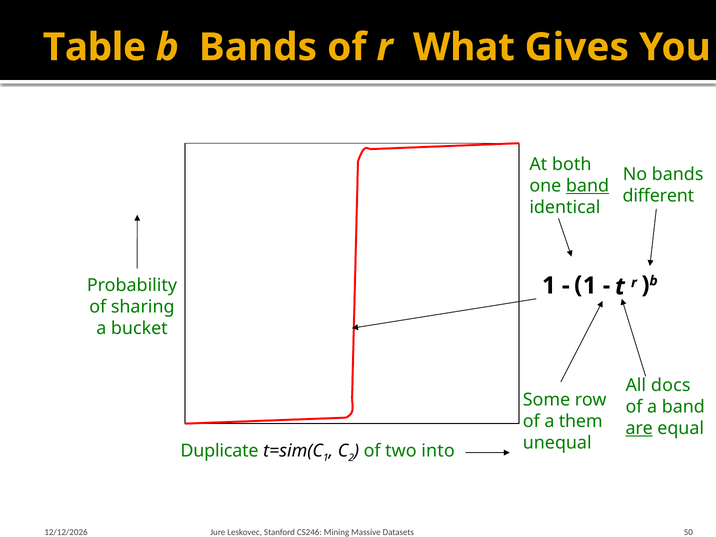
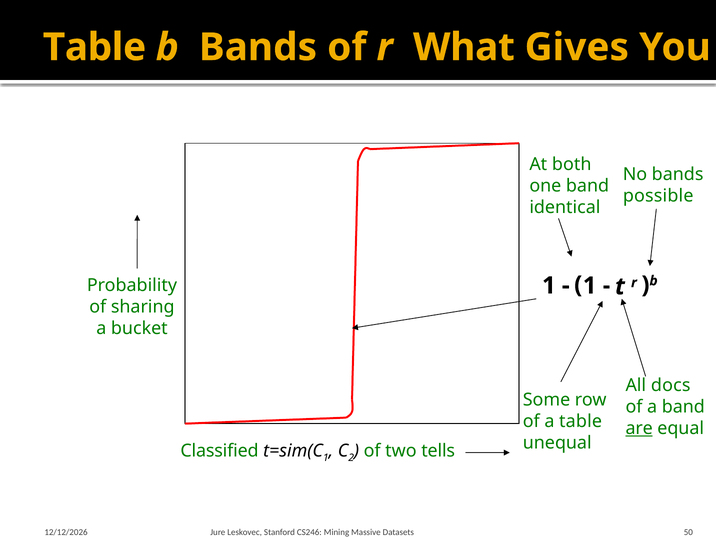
band at (588, 186) underline: present -> none
different: different -> possible
a them: them -> table
Duplicate: Duplicate -> Classified
into: into -> tells
